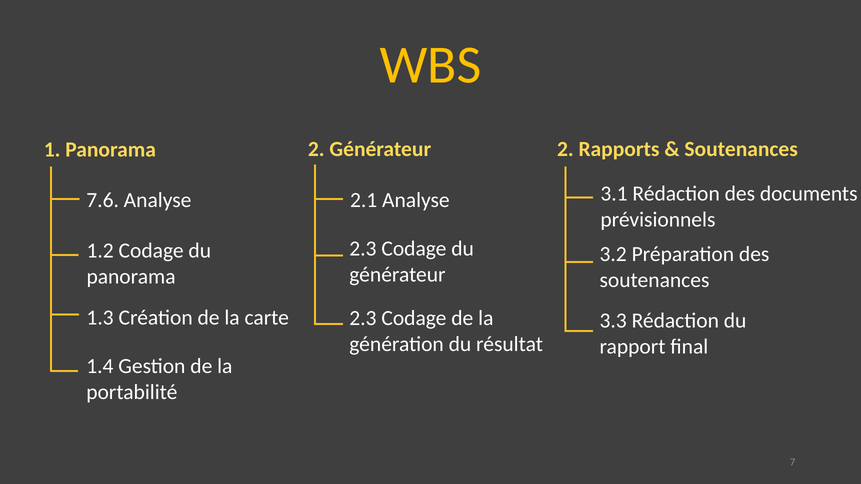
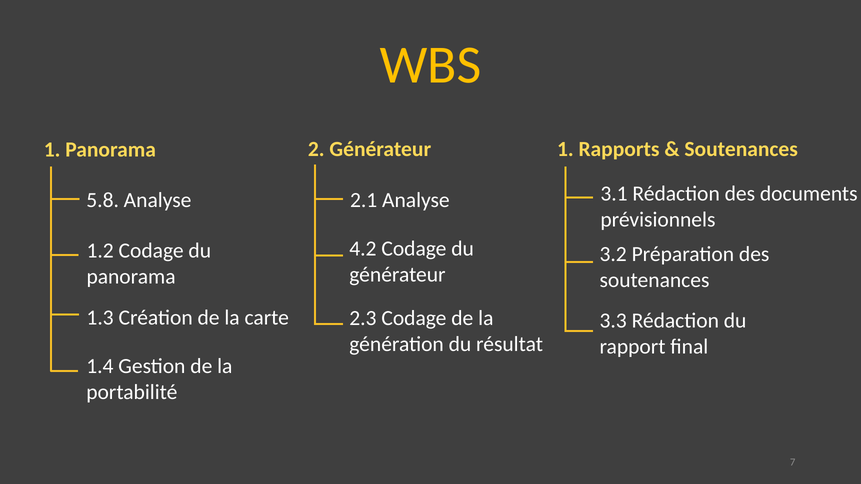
Générateur 2: 2 -> 1
7.6: 7.6 -> 5.8
2.3 at (363, 249): 2.3 -> 4.2
